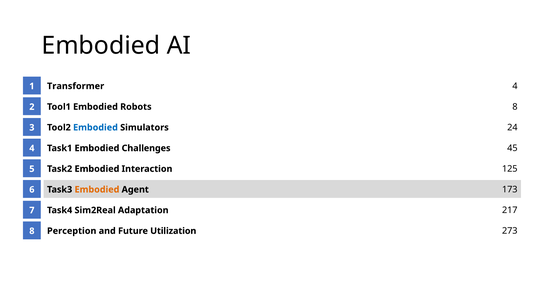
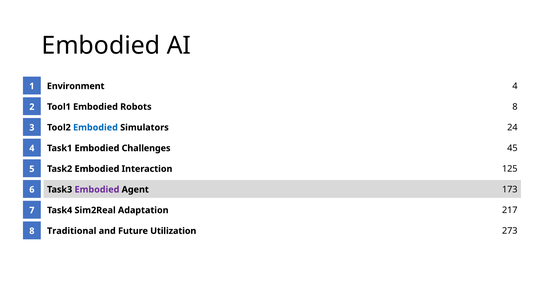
Transformer: Transformer -> Environment
Embodied at (97, 190) colour: orange -> purple
Perception: Perception -> Traditional
